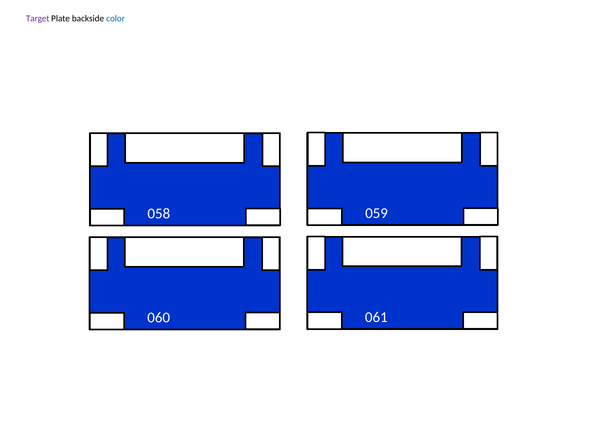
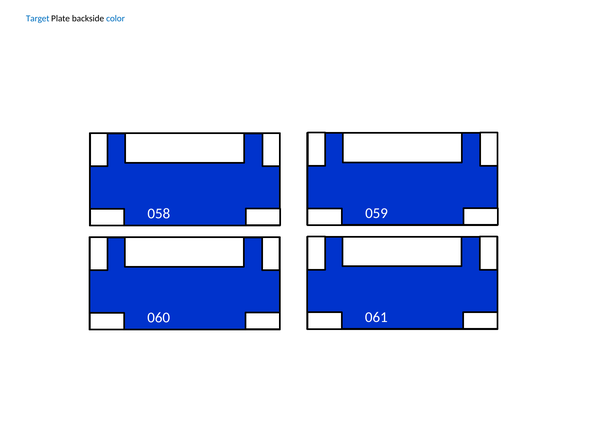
Target colour: purple -> blue
